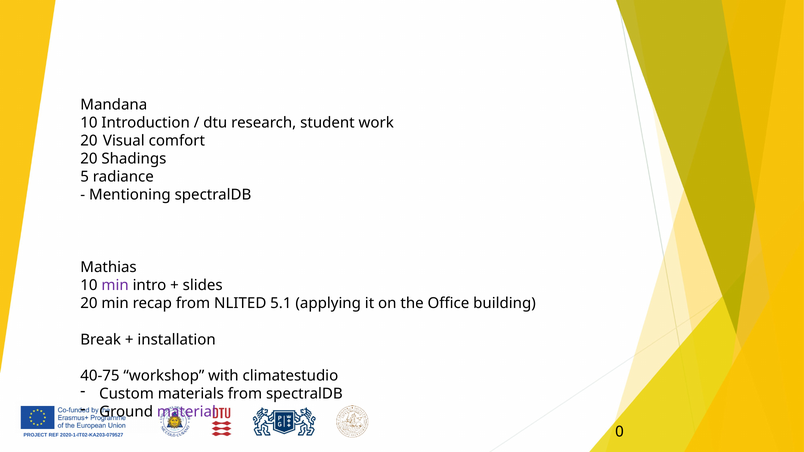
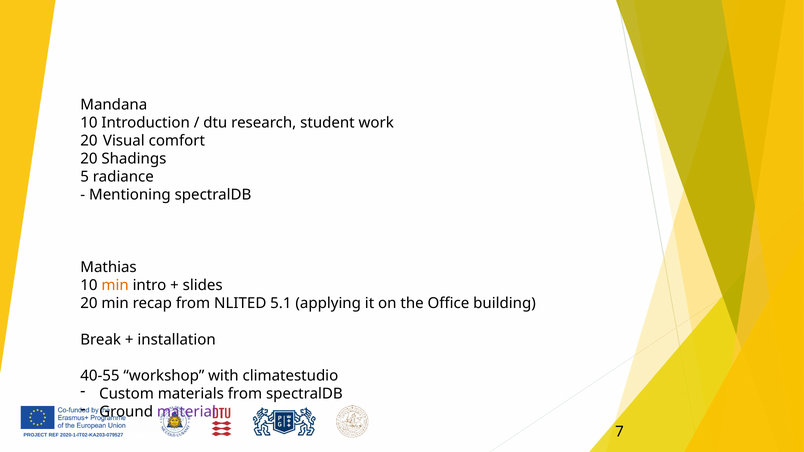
min at (115, 286) colour: purple -> orange
40-75: 40-75 -> 40-55
0: 0 -> 7
